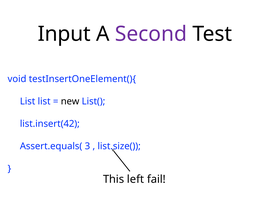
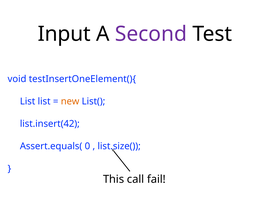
new colour: black -> orange
3: 3 -> 0
left: left -> call
